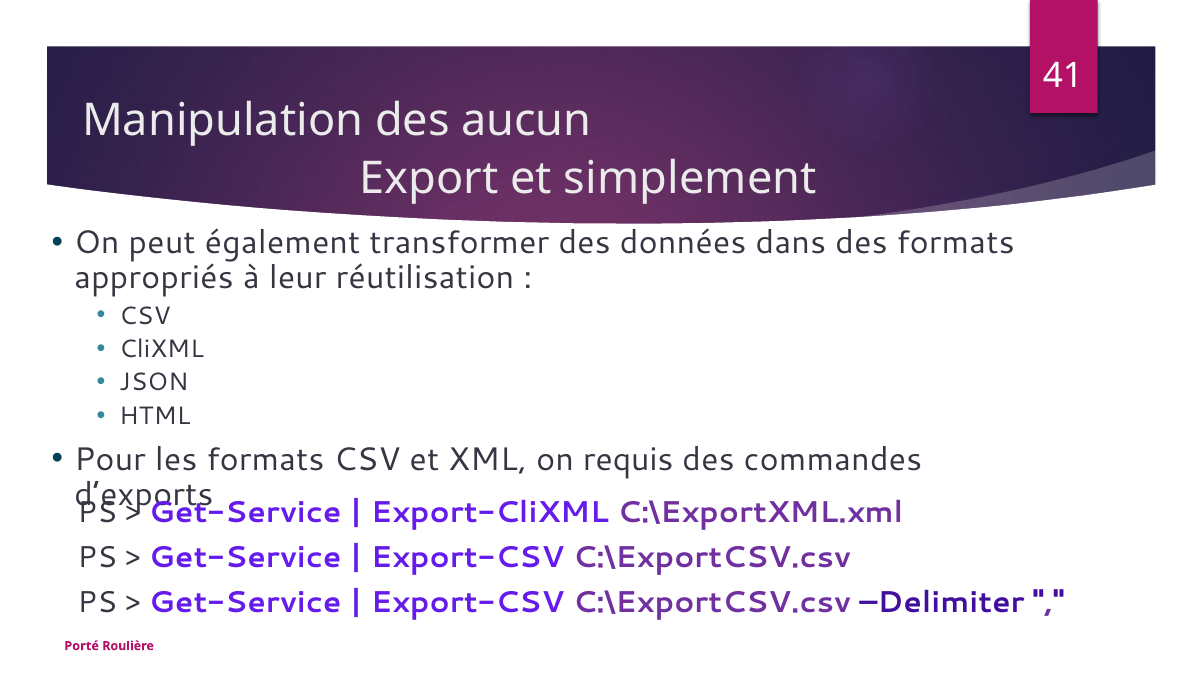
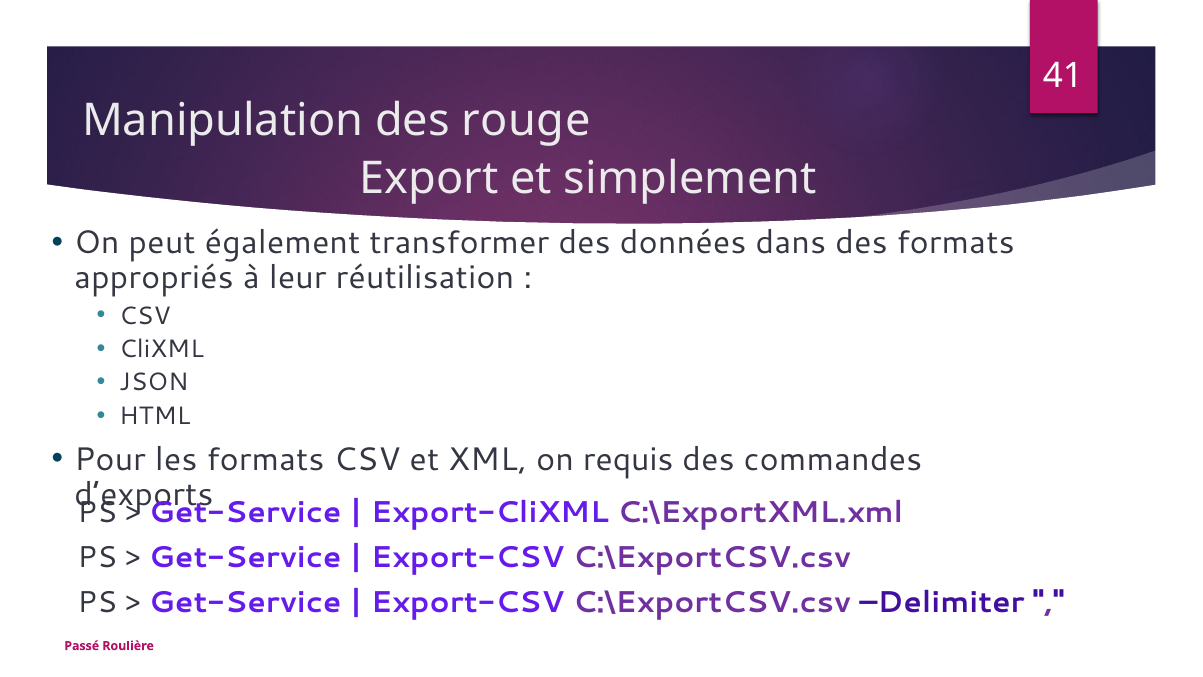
aucun: aucun -> rouge
Porté: Porté -> Passé
